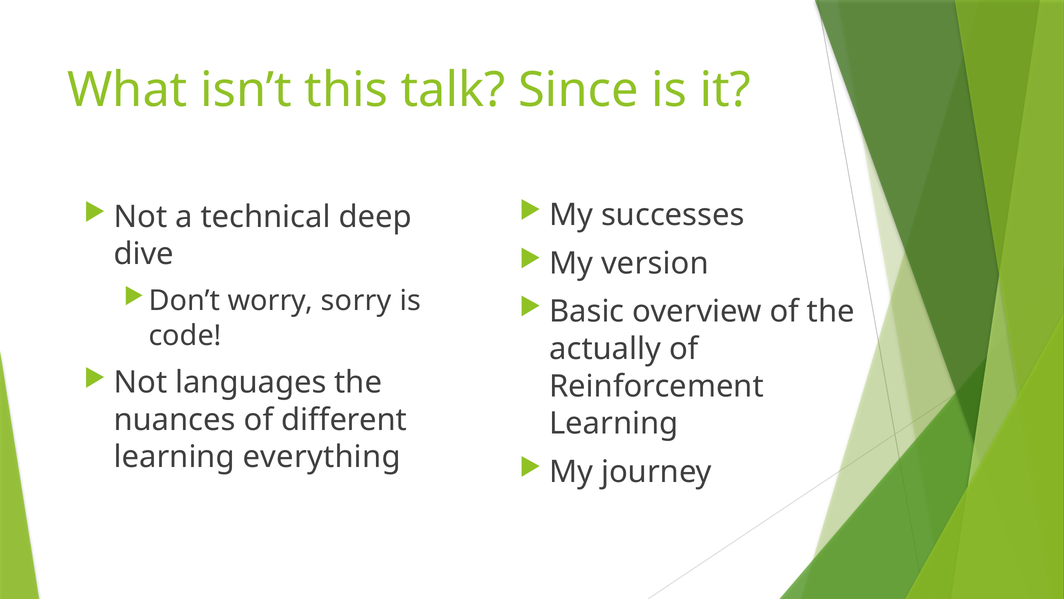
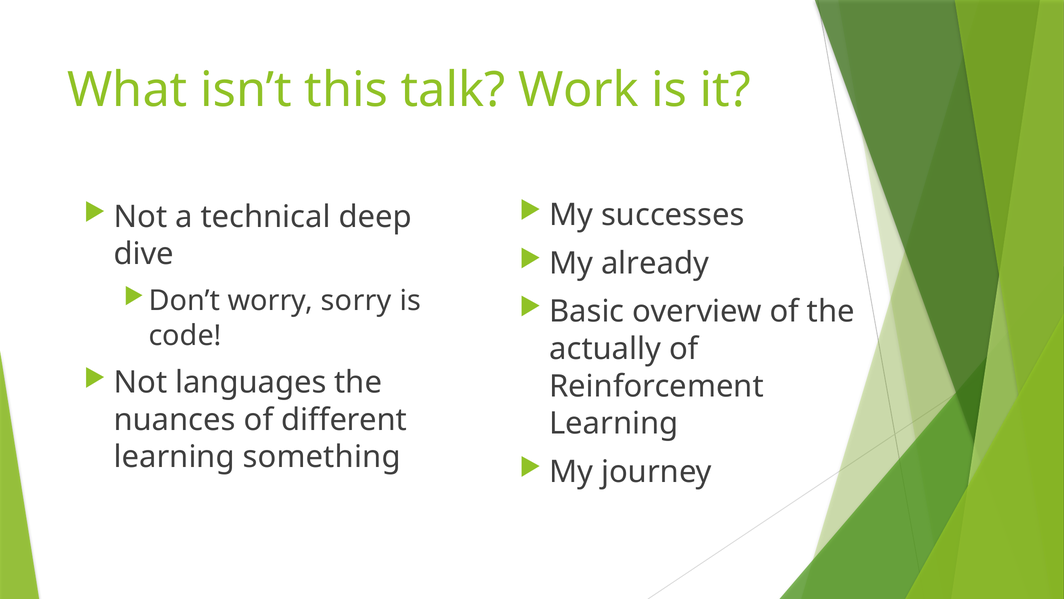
Since: Since -> Work
version: version -> already
everything: everything -> something
